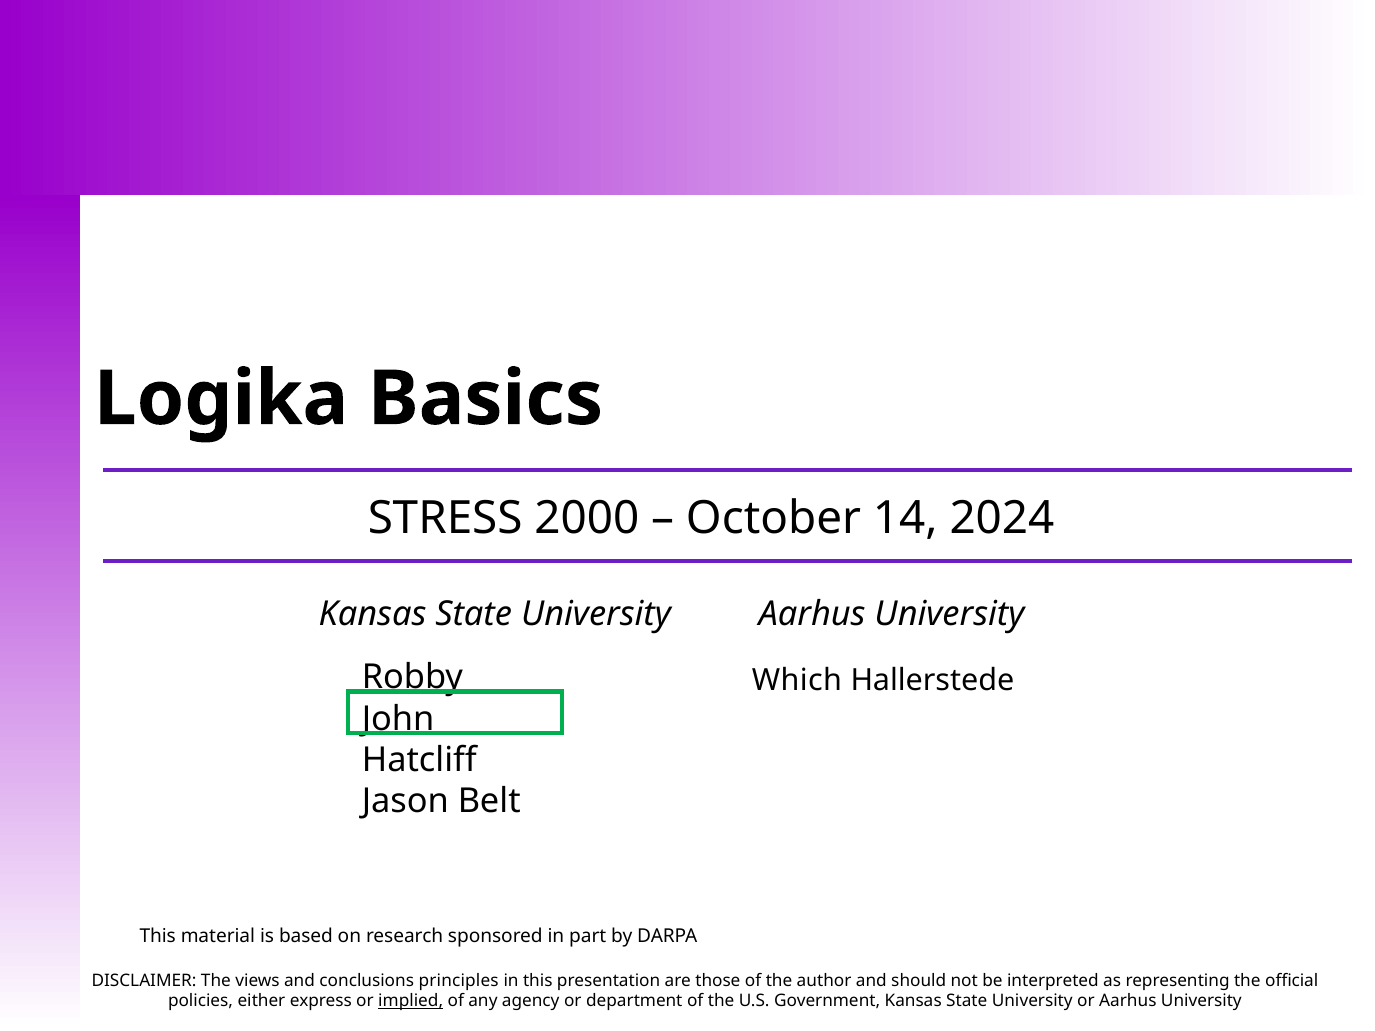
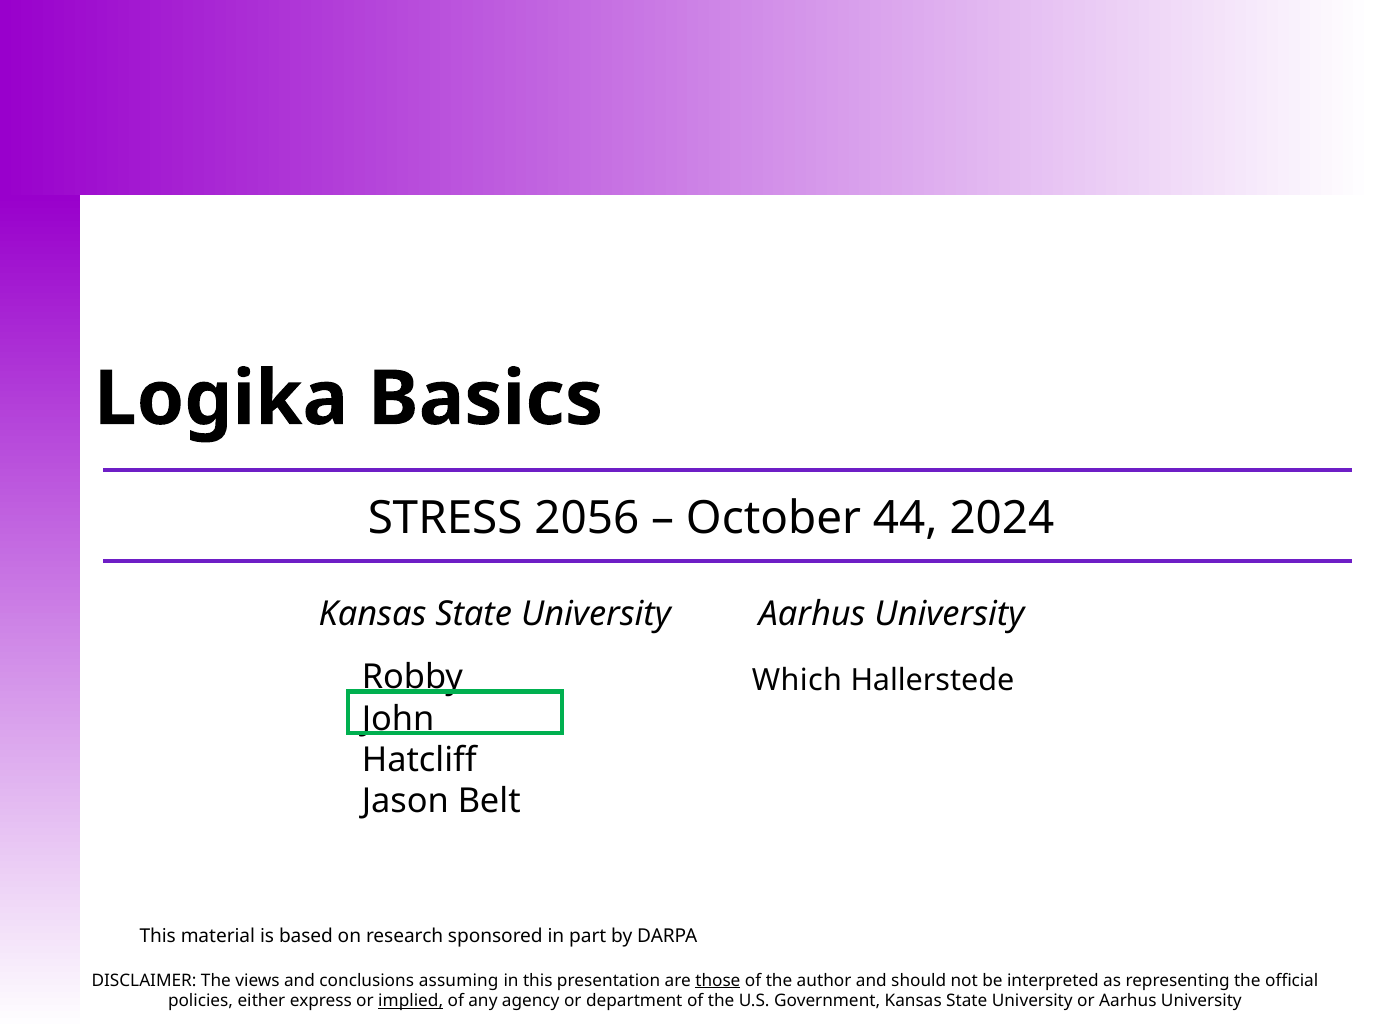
2000: 2000 -> 2056
14: 14 -> 44
principles: principles -> assuming
those underline: none -> present
